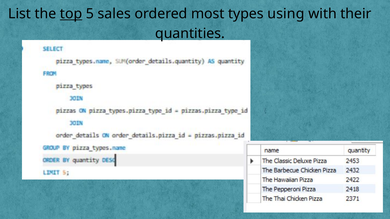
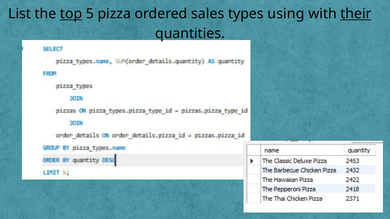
sales: sales -> pizza
most: most -> sales
their underline: none -> present
